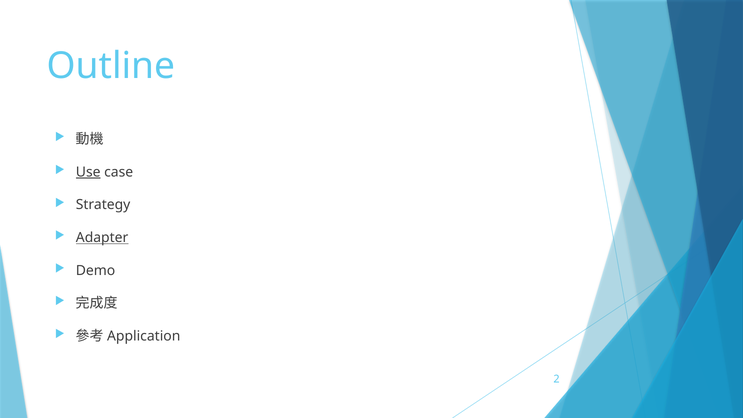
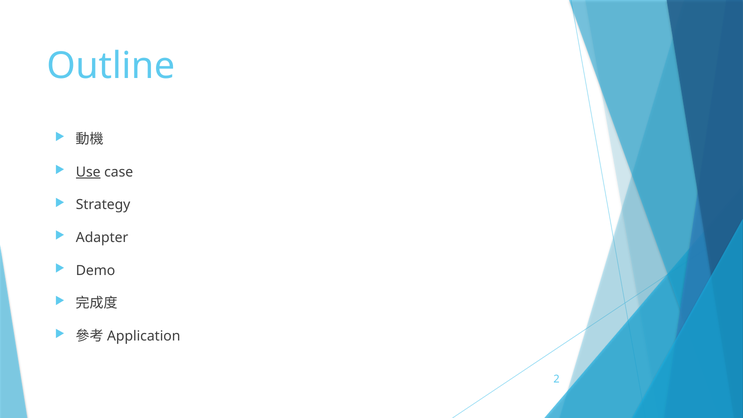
Adapter underline: present -> none
